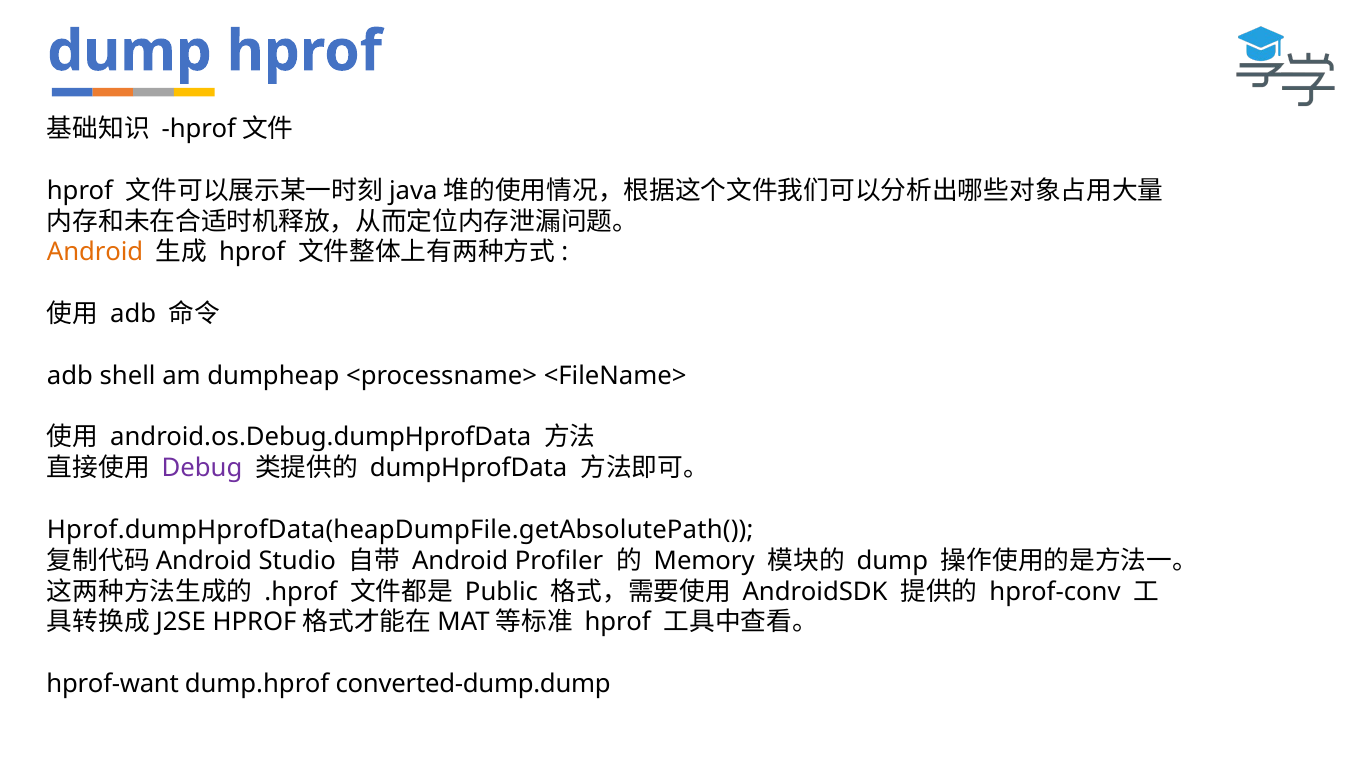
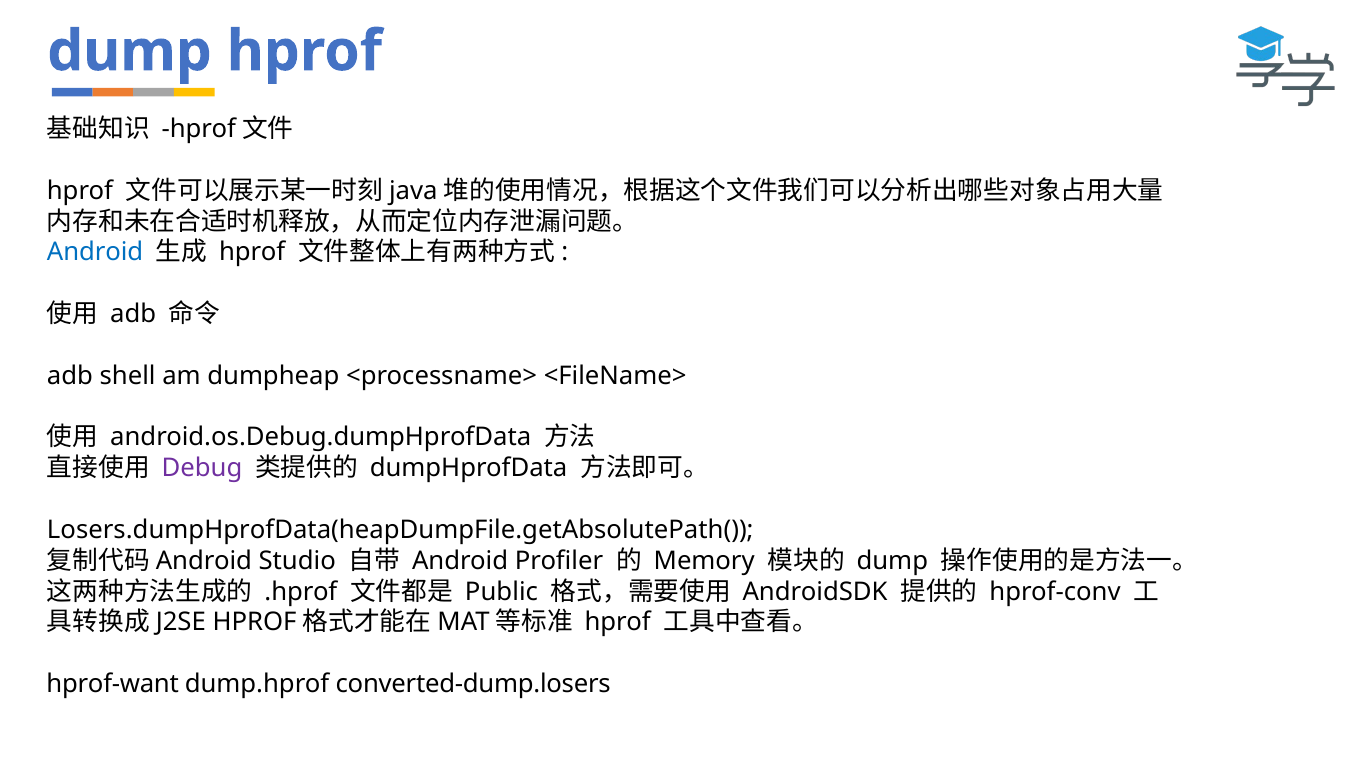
Android at (95, 252) colour: orange -> blue
Hprof.dumpHprofData(heapDumpFile.getAbsolutePath(: Hprof.dumpHprofData(heapDumpFile.getAbsolutePath( -> Losers.dumpHprofData(heapDumpFile.getAbsolutePath(
converted-dump.dump: converted-dump.dump -> converted-dump.losers
